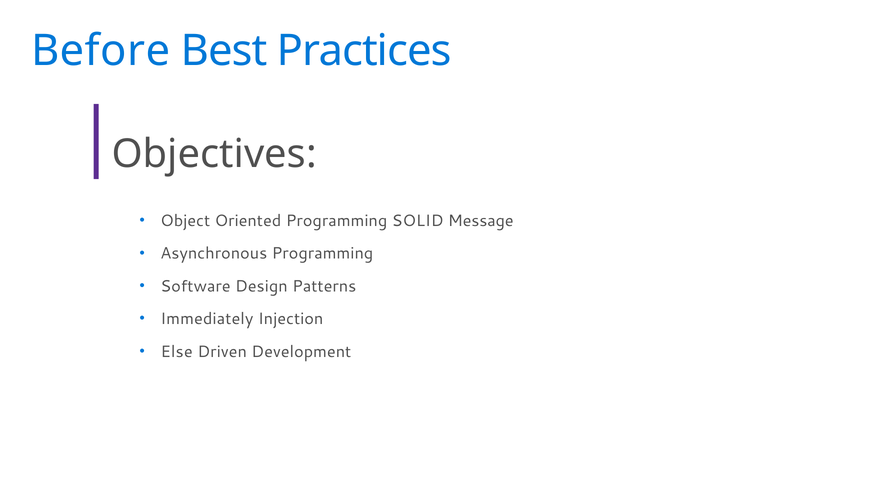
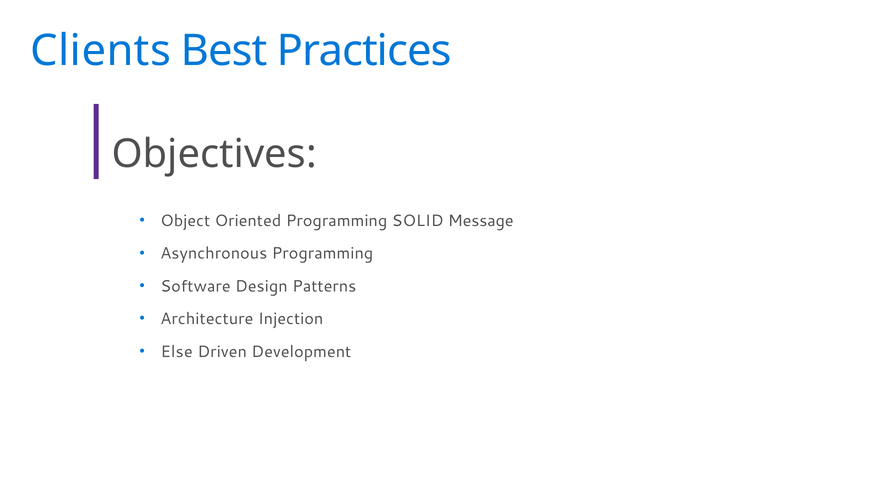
Before: Before -> Clients
Immediately: Immediately -> Architecture
